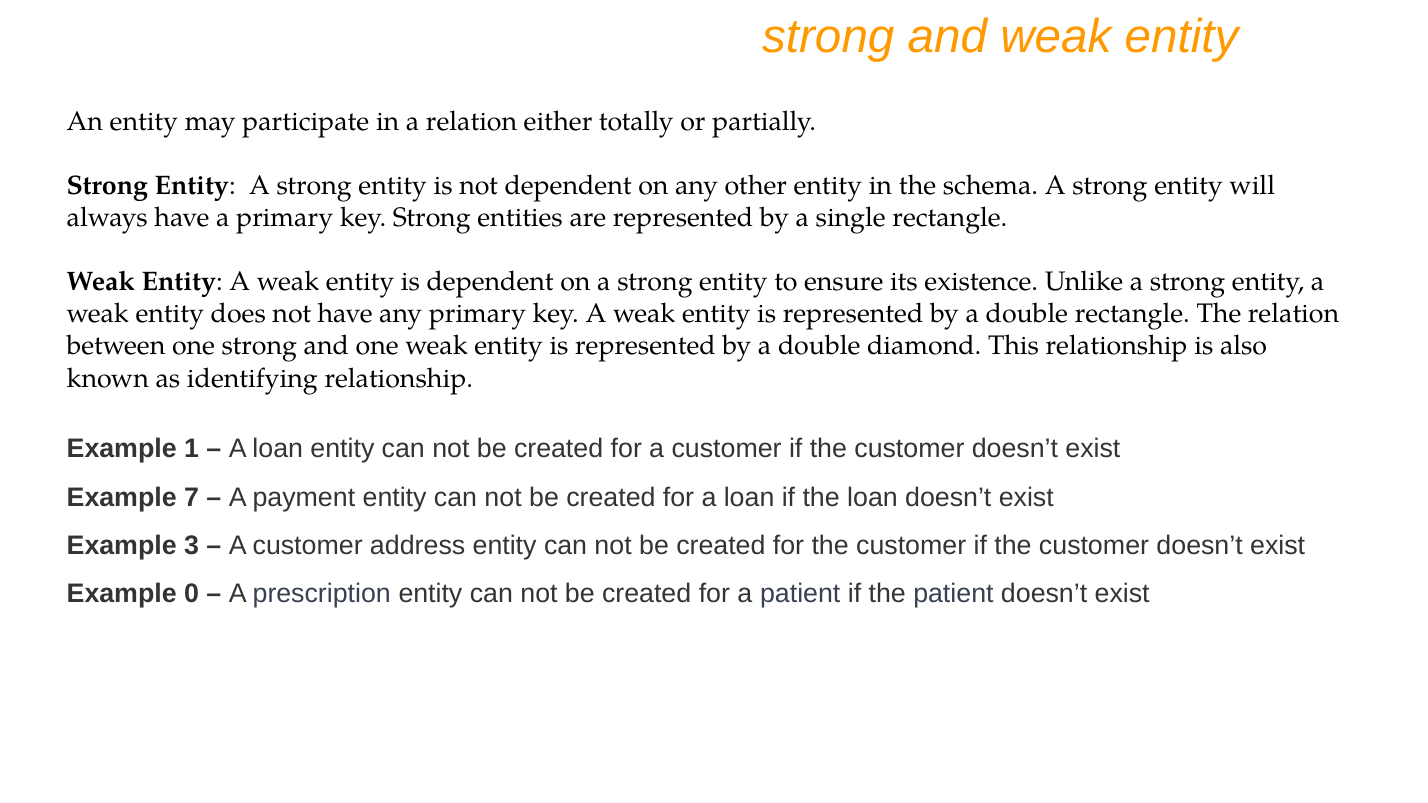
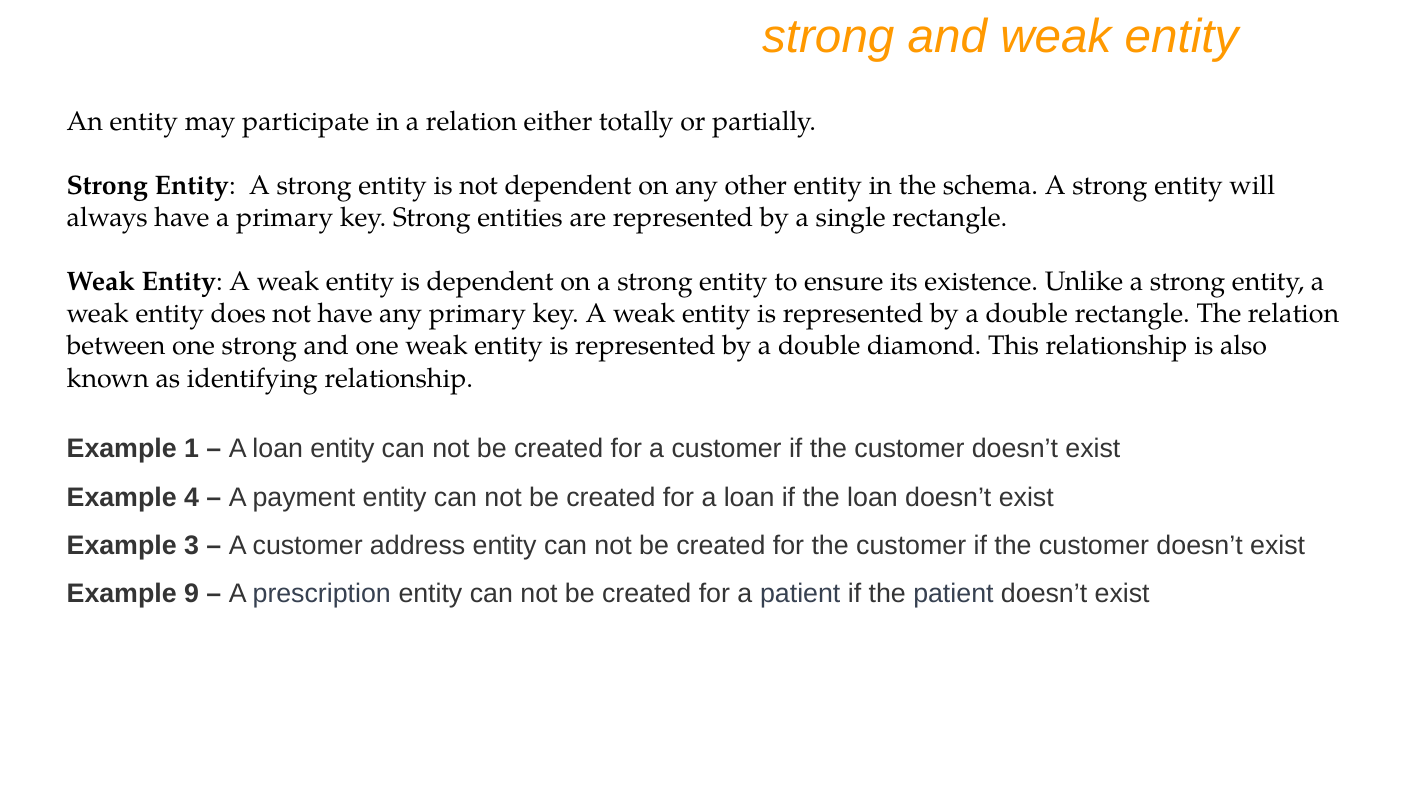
7: 7 -> 4
0: 0 -> 9
